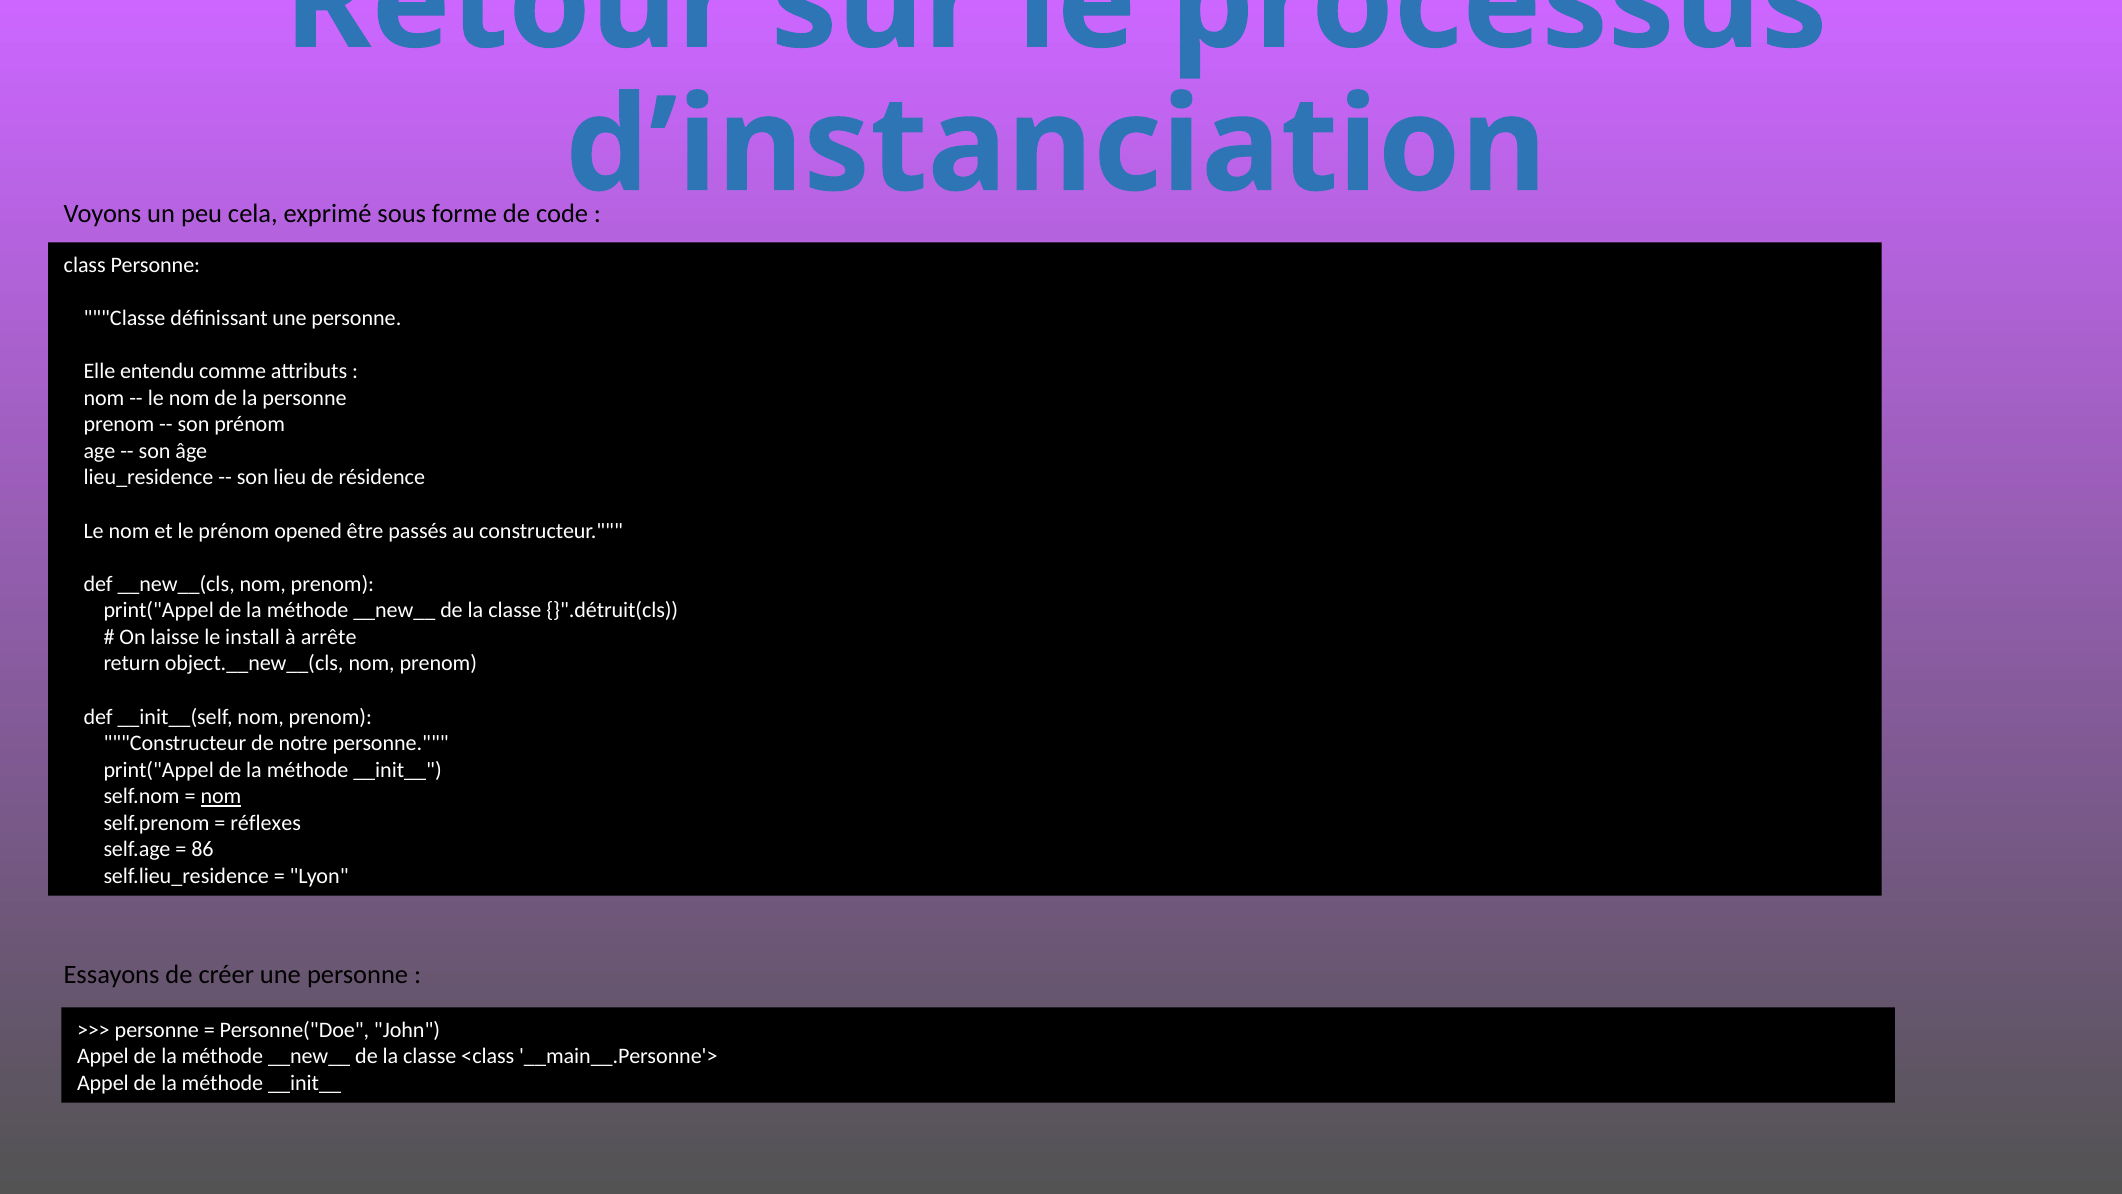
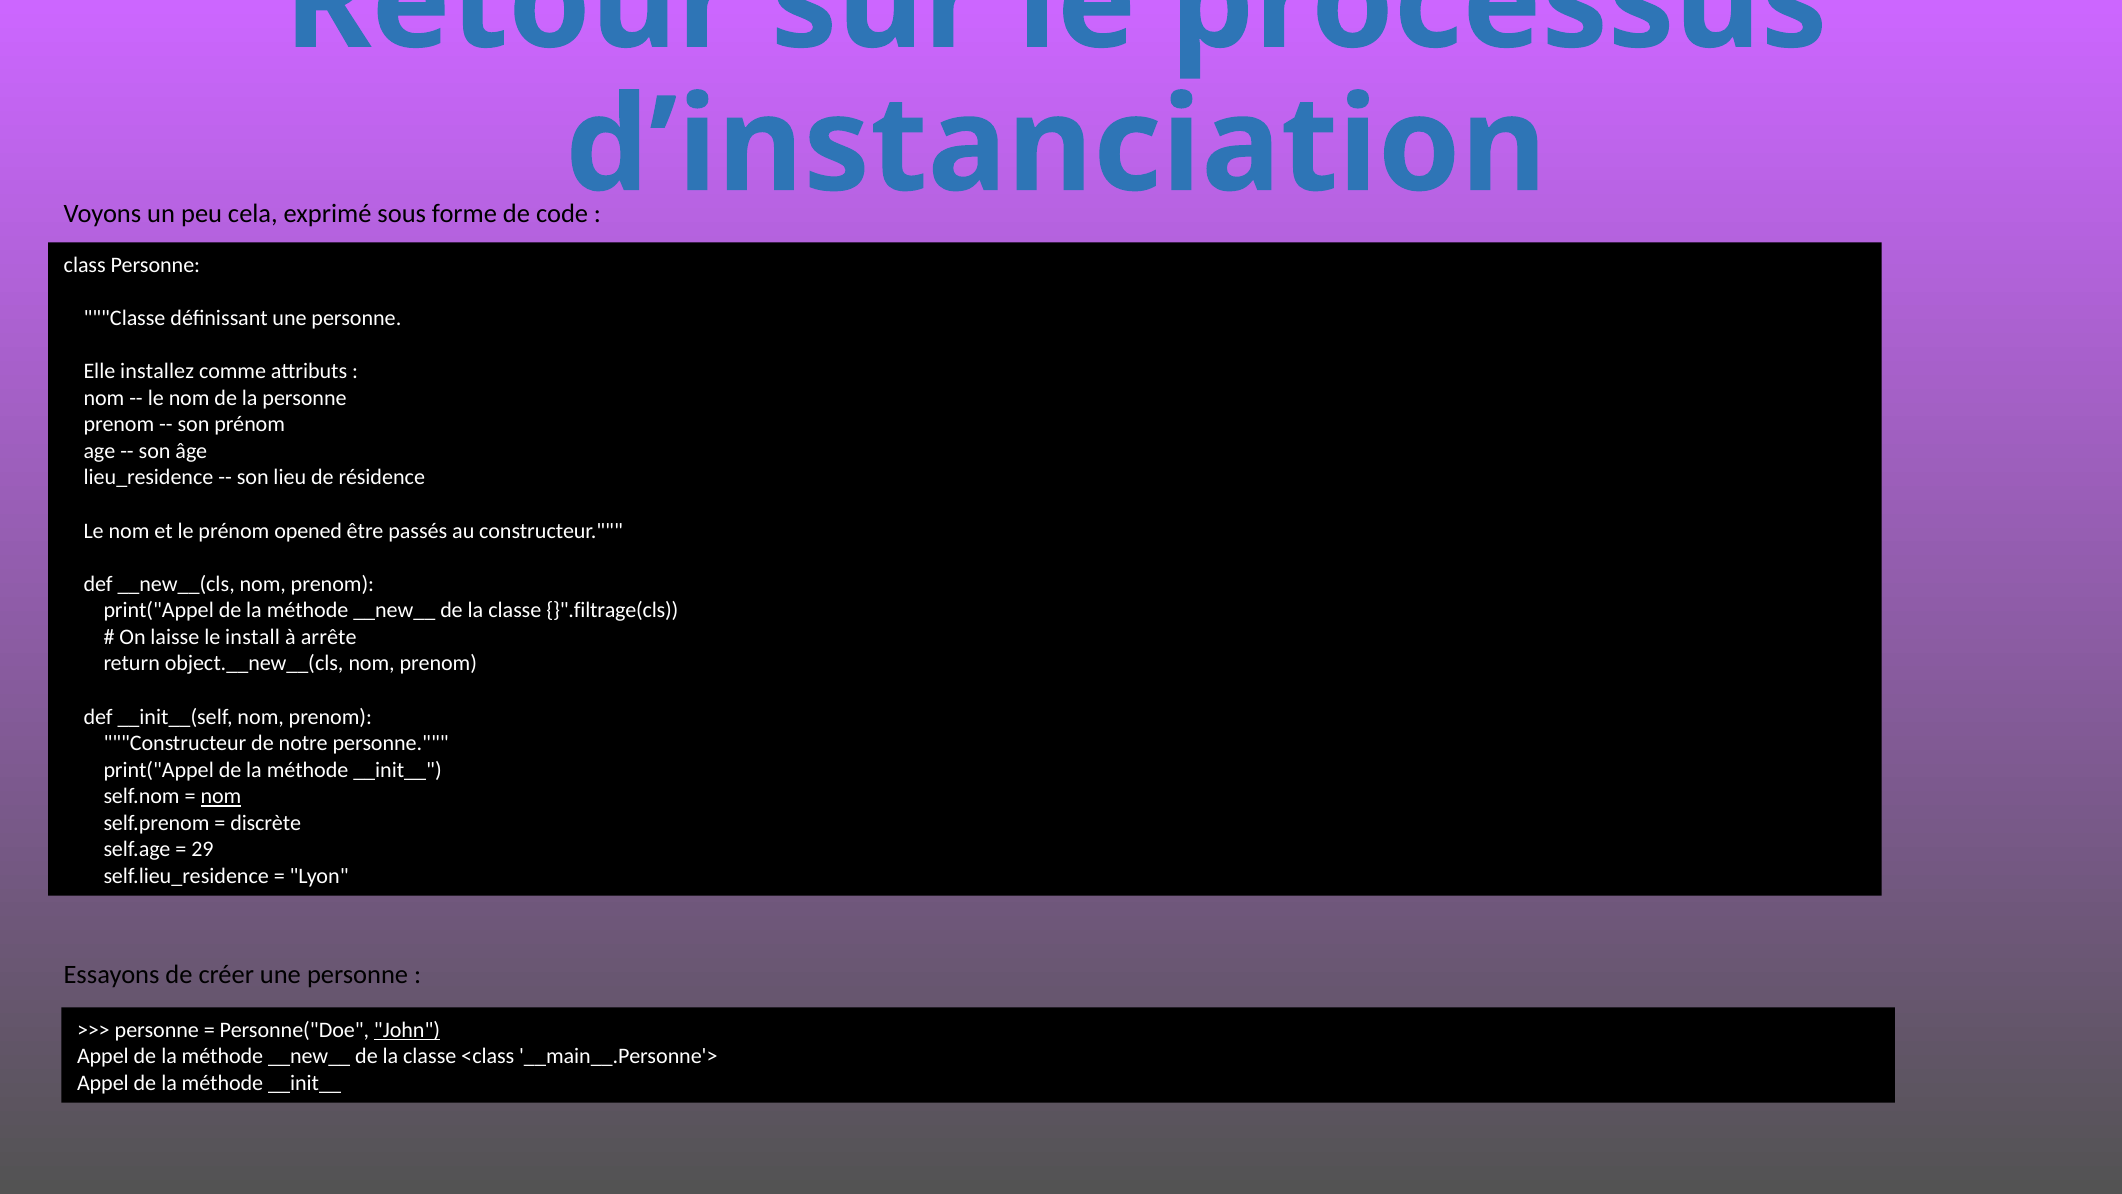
entendu: entendu -> installez
}".détruit(cls: }".détruit(cls -> }".filtrage(cls
réflexes: réflexes -> discrète
86: 86 -> 29
John underline: none -> present
